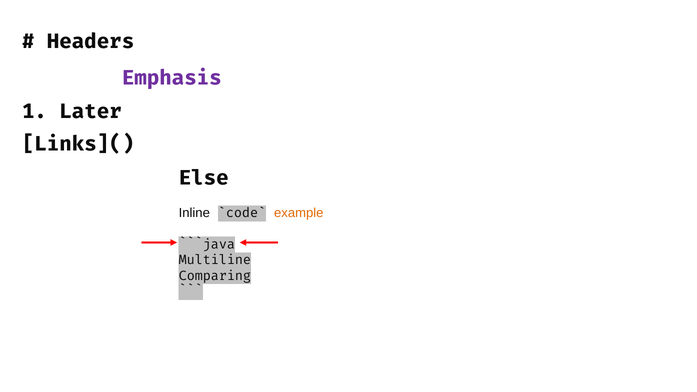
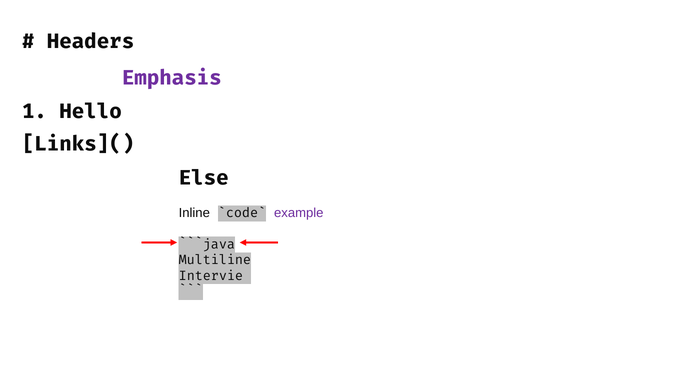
Later: Later -> Hello
example colour: orange -> purple
Comparing: Comparing -> Interview
